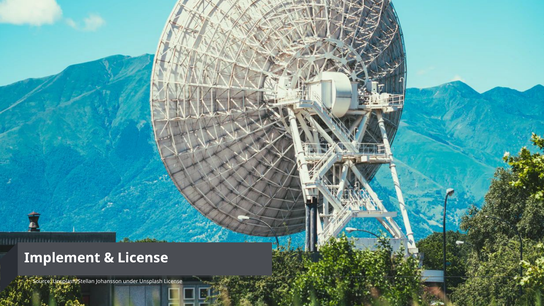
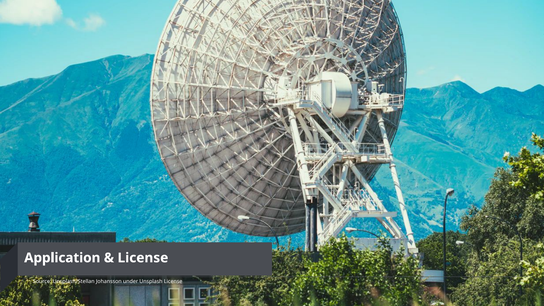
Implement: Implement -> Application
